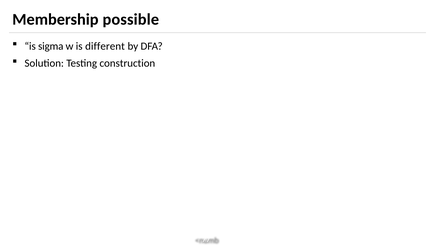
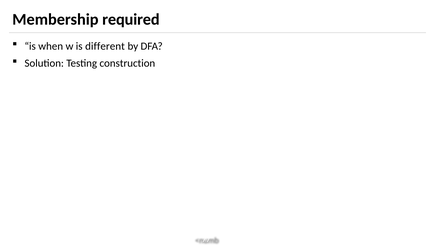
possible: possible -> required
sigma: sigma -> when
